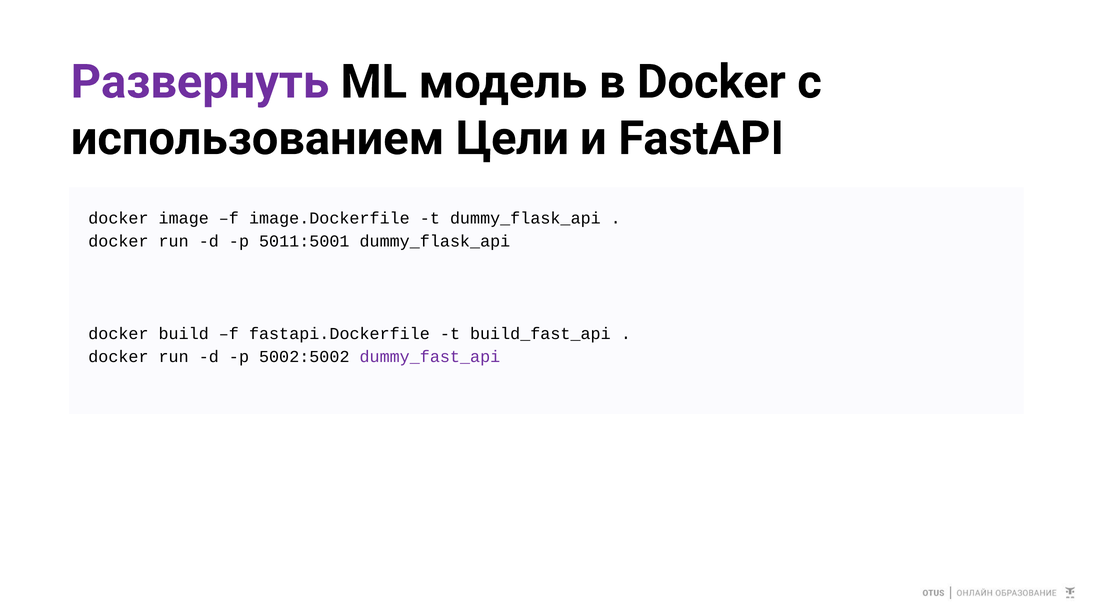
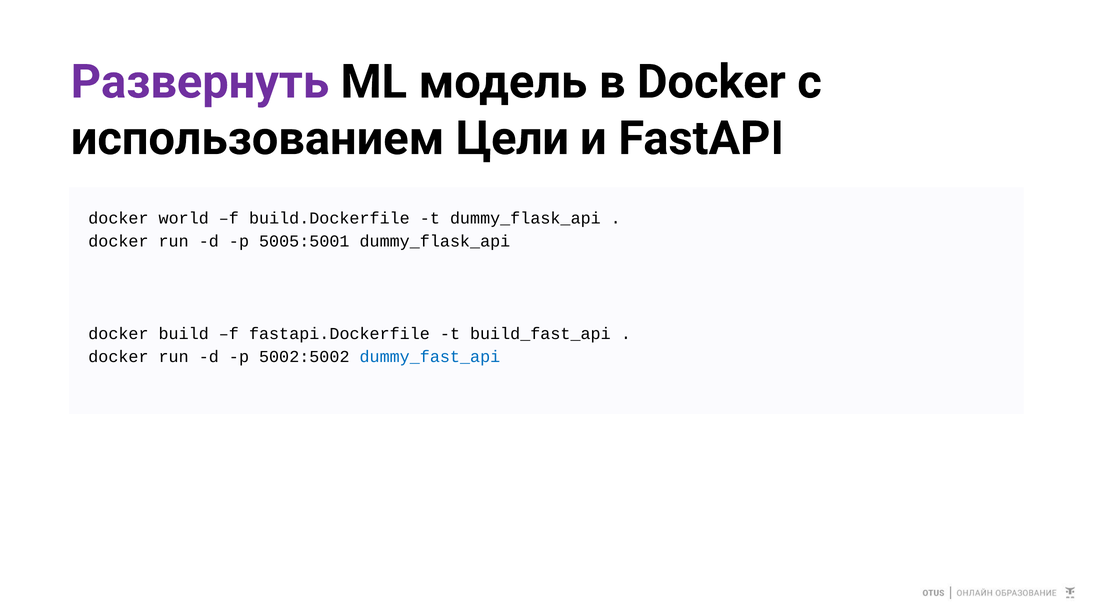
image: image -> world
image.Dockerfile: image.Dockerfile -> build.Dockerfile
5011:5001: 5011:5001 -> 5005:5001
dummy_fast_api colour: purple -> blue
